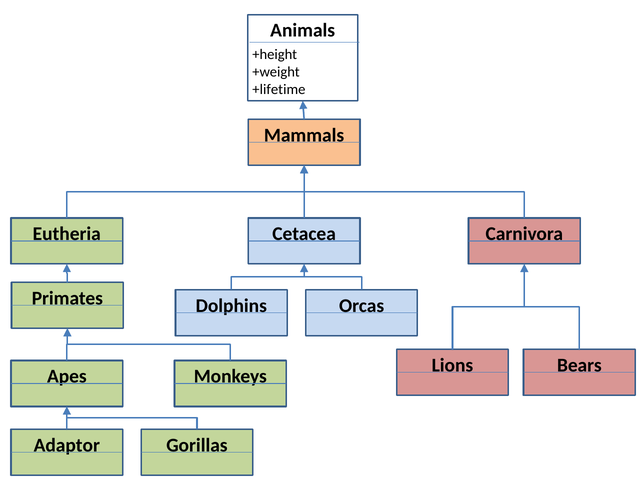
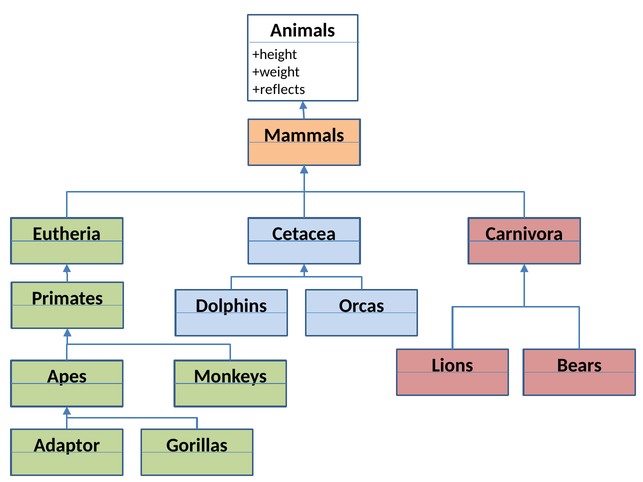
+lifetime: +lifetime -> +reflects
